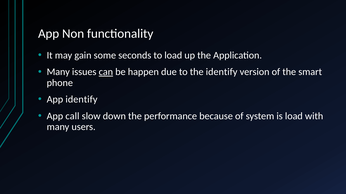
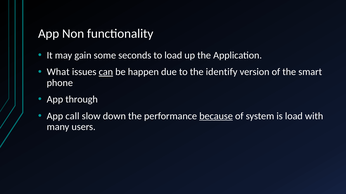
Many at (58, 72): Many -> What
App identify: identify -> through
because underline: none -> present
